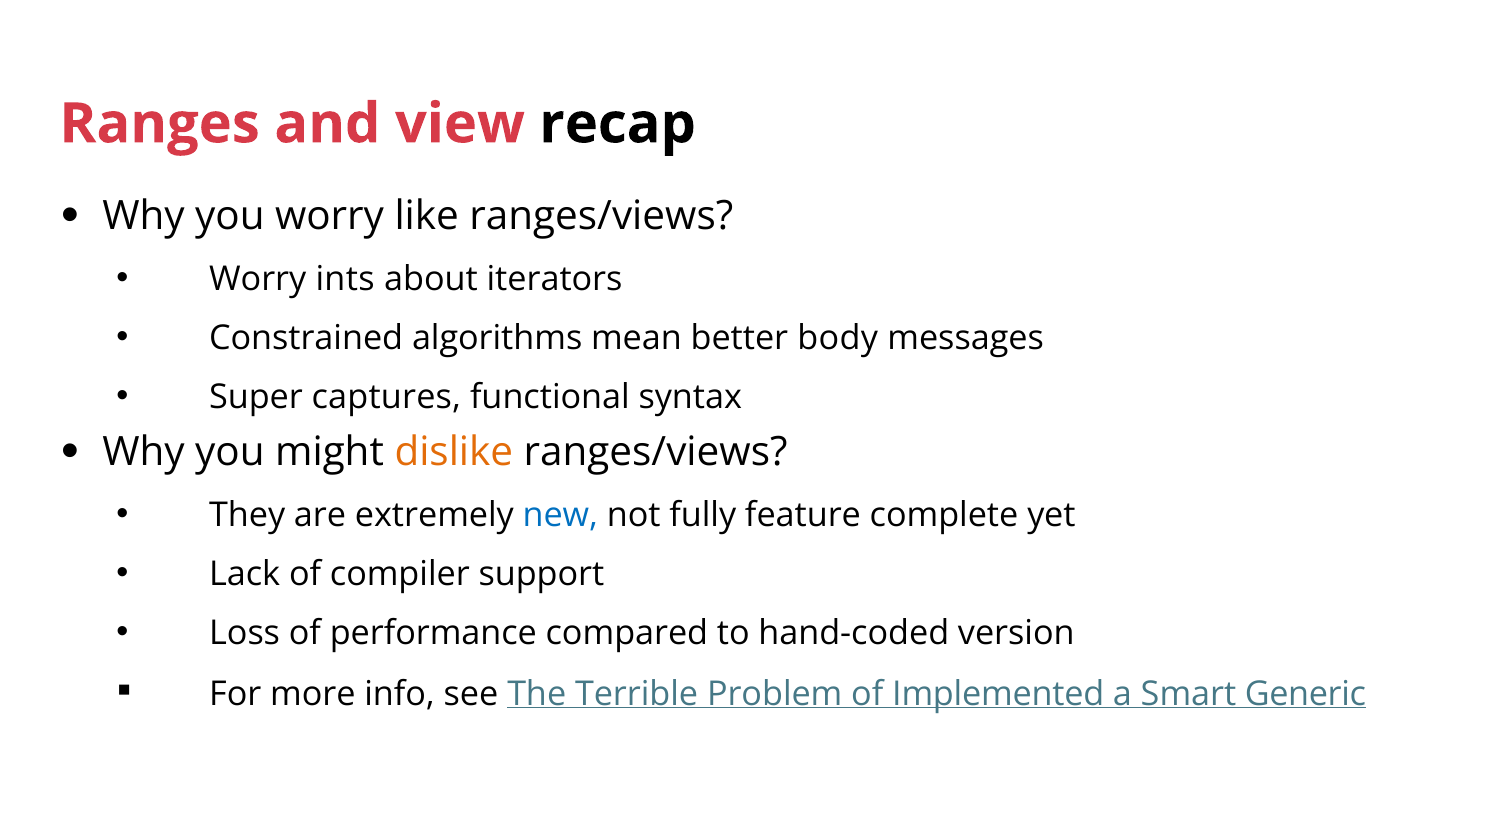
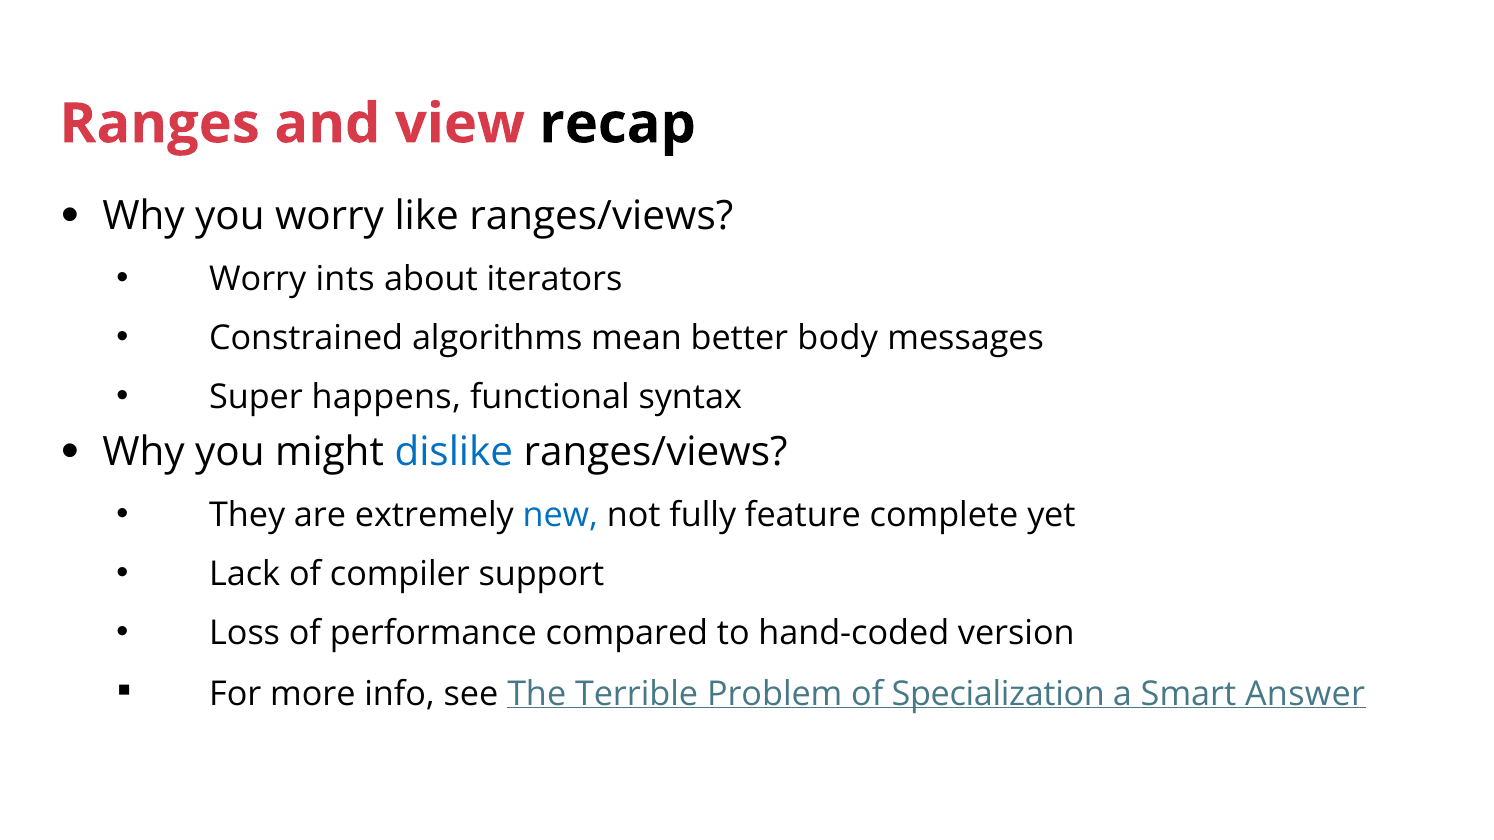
captures: captures -> happens
dislike colour: orange -> blue
Implemented: Implemented -> Specialization
Generic: Generic -> Answer
